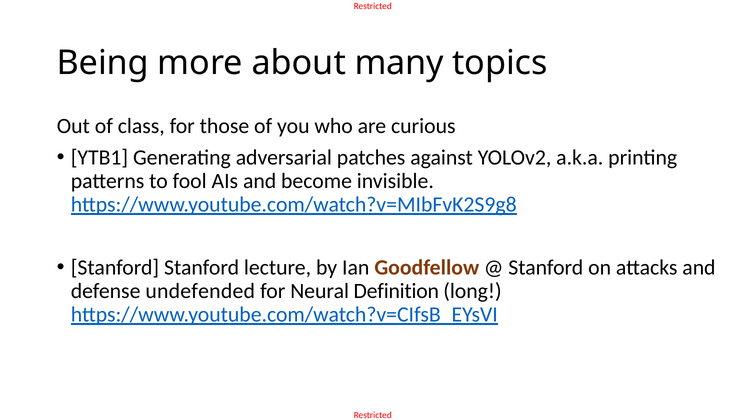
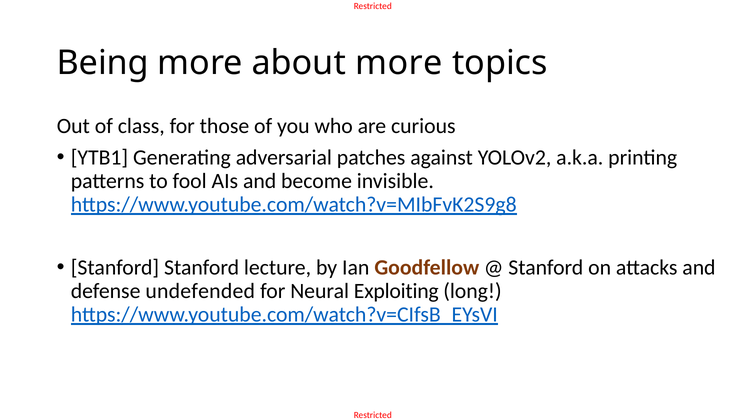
about many: many -> more
Definition: Definition -> Exploiting
